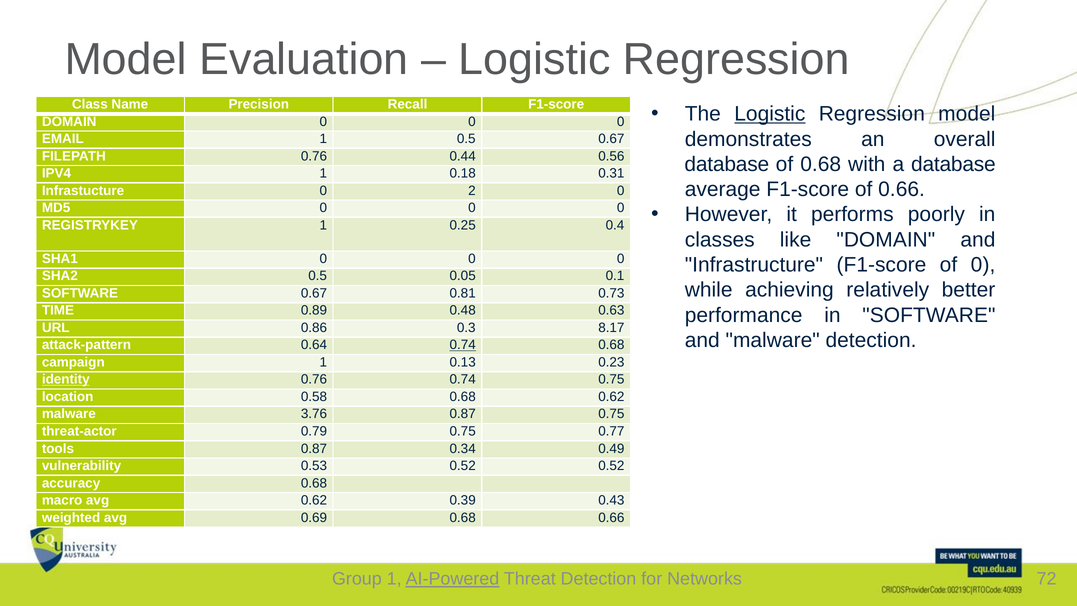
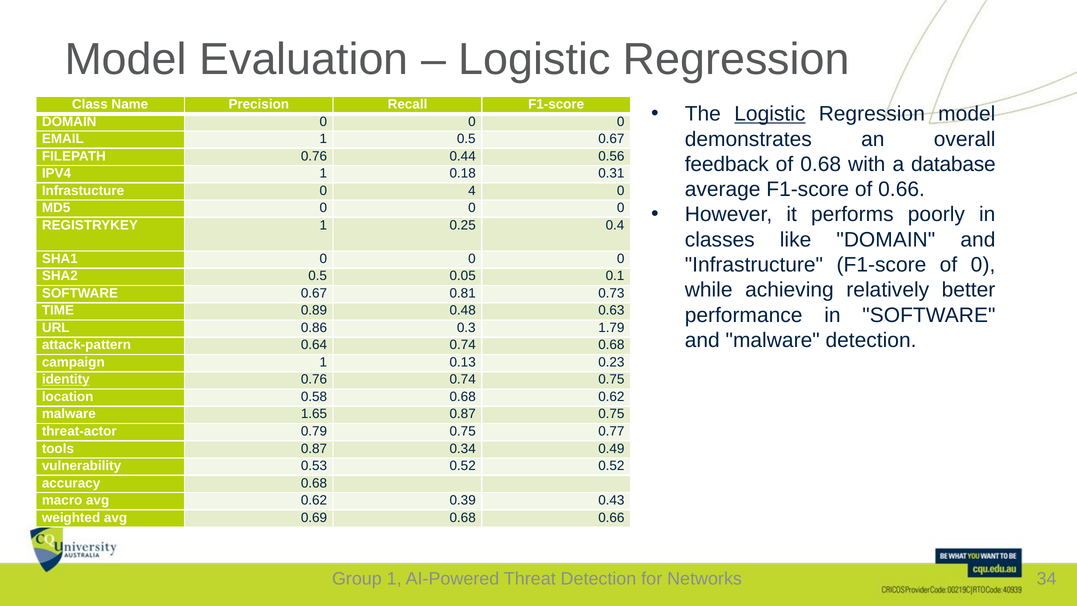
database at (727, 164): database -> feedback
2: 2 -> 4
8.17: 8.17 -> 1.79
0.74 at (463, 345) underline: present -> none
3.76: 3.76 -> 1.65
AI-Powered underline: present -> none
72: 72 -> 34
